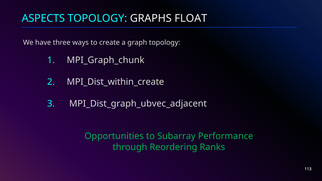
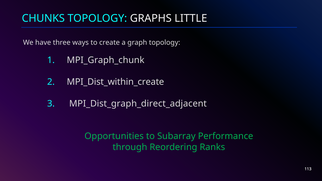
ASPECTS: ASPECTS -> CHUNKS
FLOAT: FLOAT -> LITTLE
MPI_Dist_graph_ubvec_adjacent: MPI_Dist_graph_ubvec_adjacent -> MPI_Dist_graph_direct_adjacent
